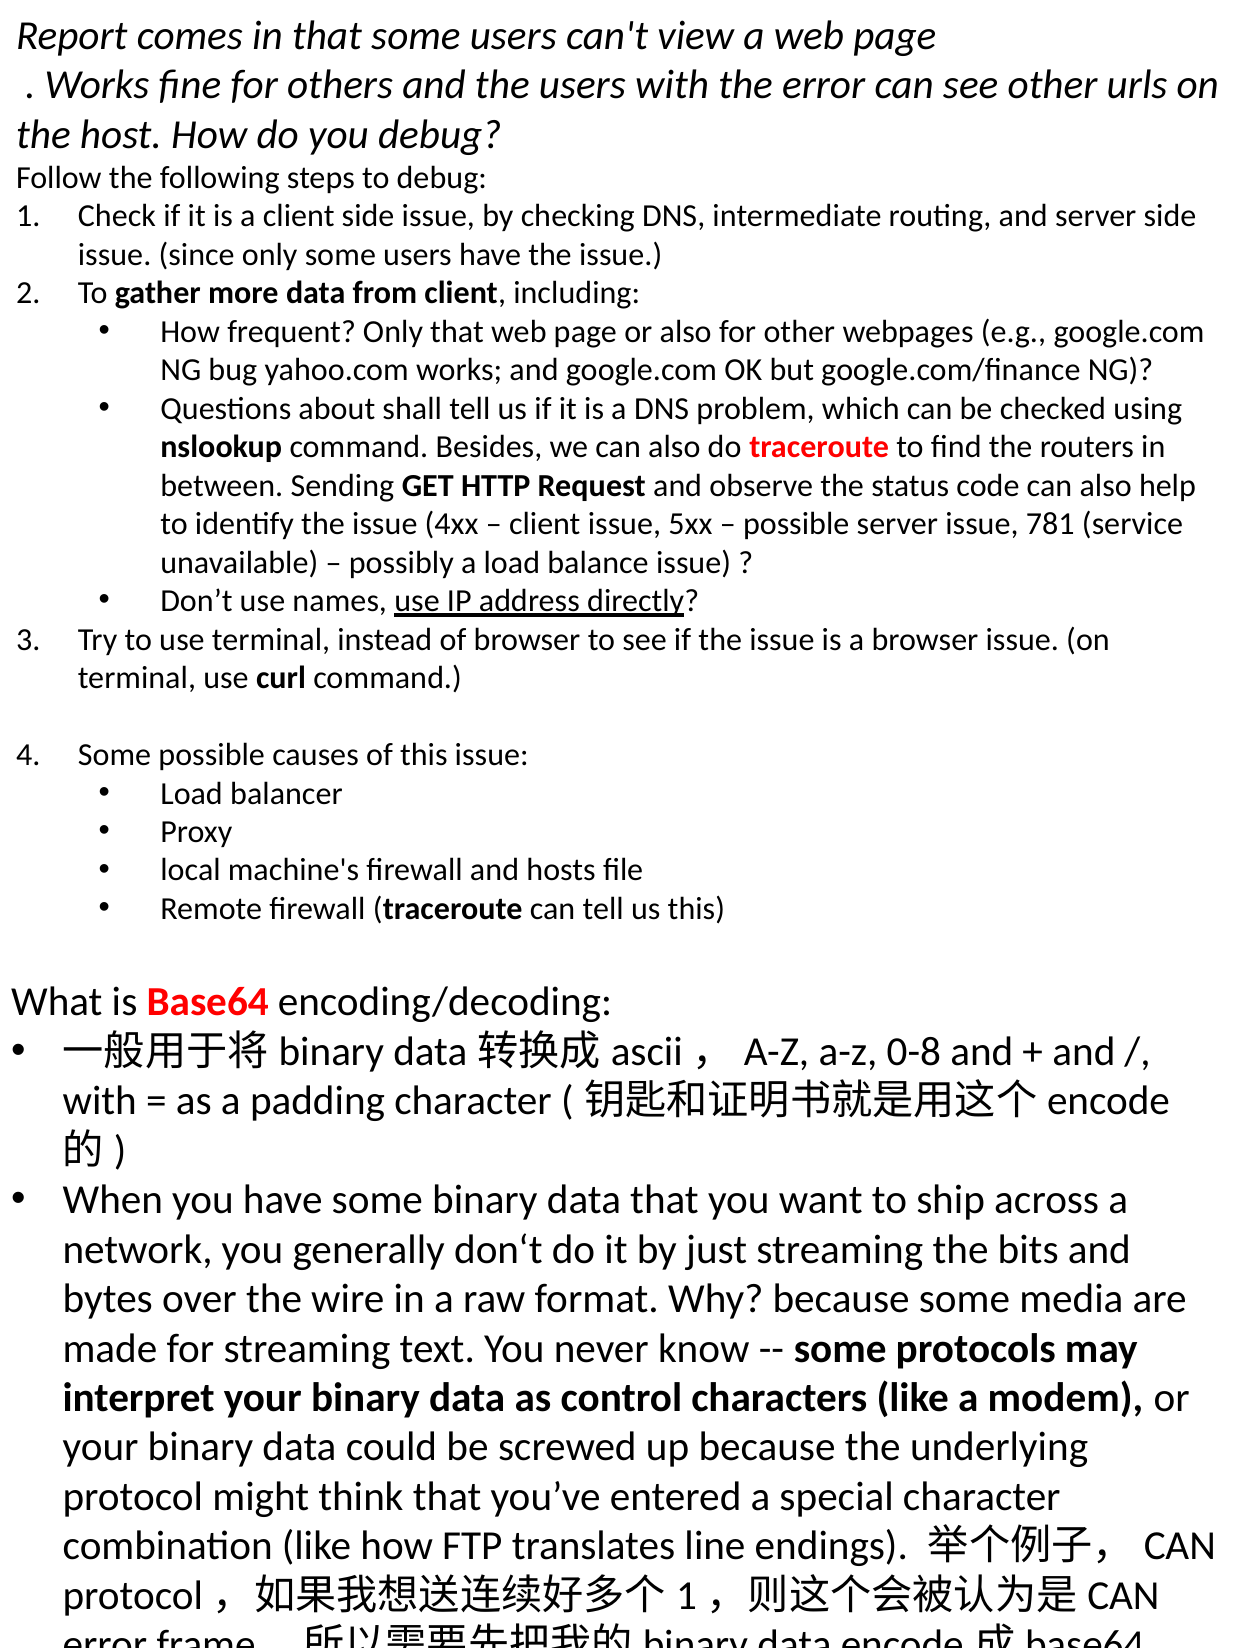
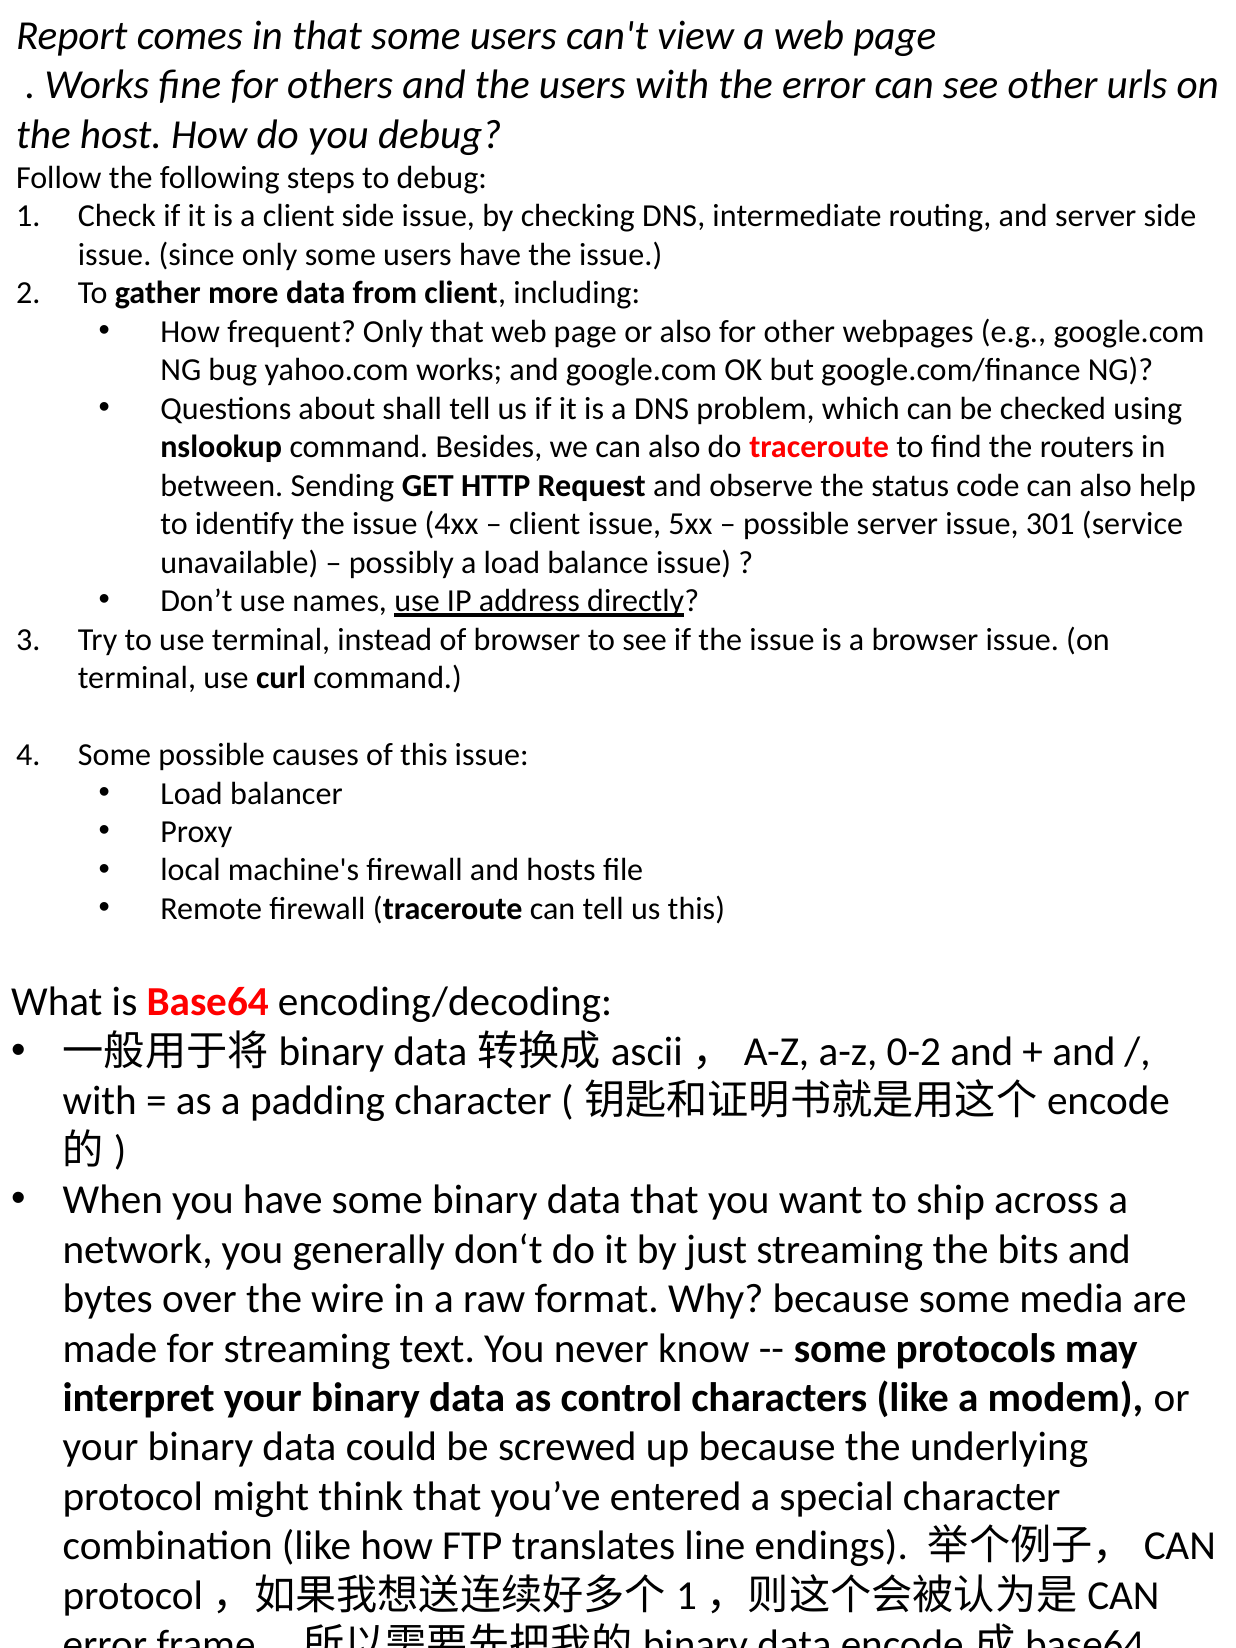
781: 781 -> 301
0-8: 0-8 -> 0-2
